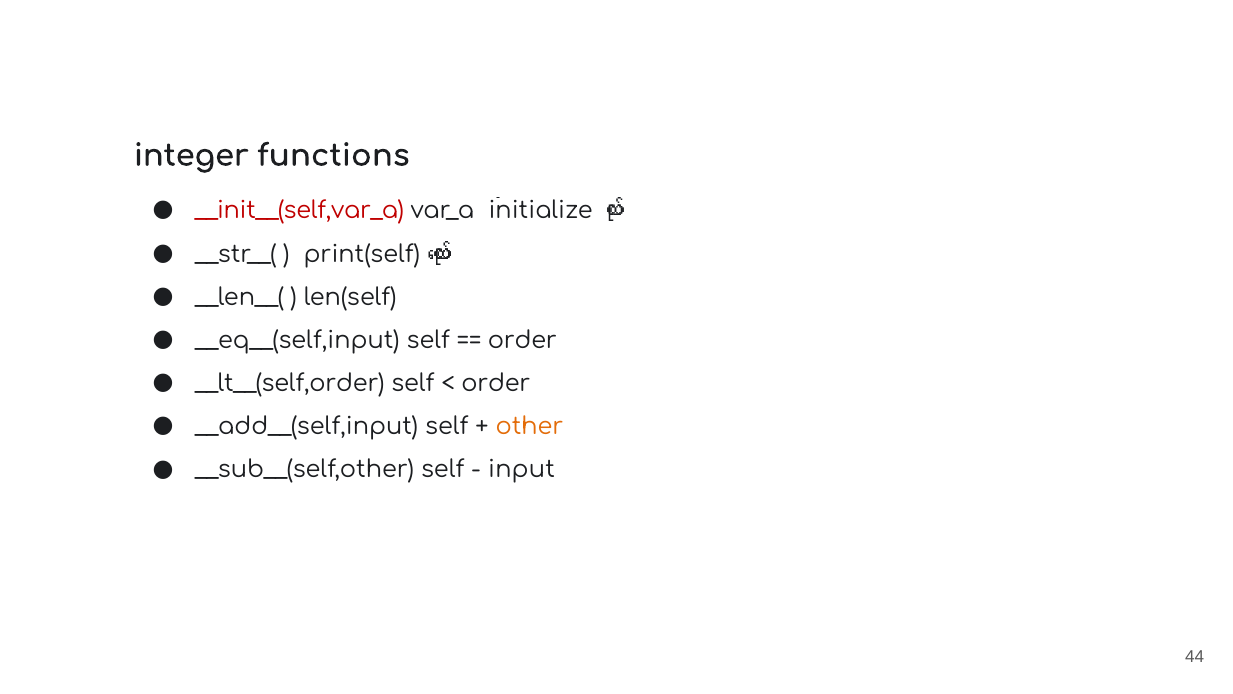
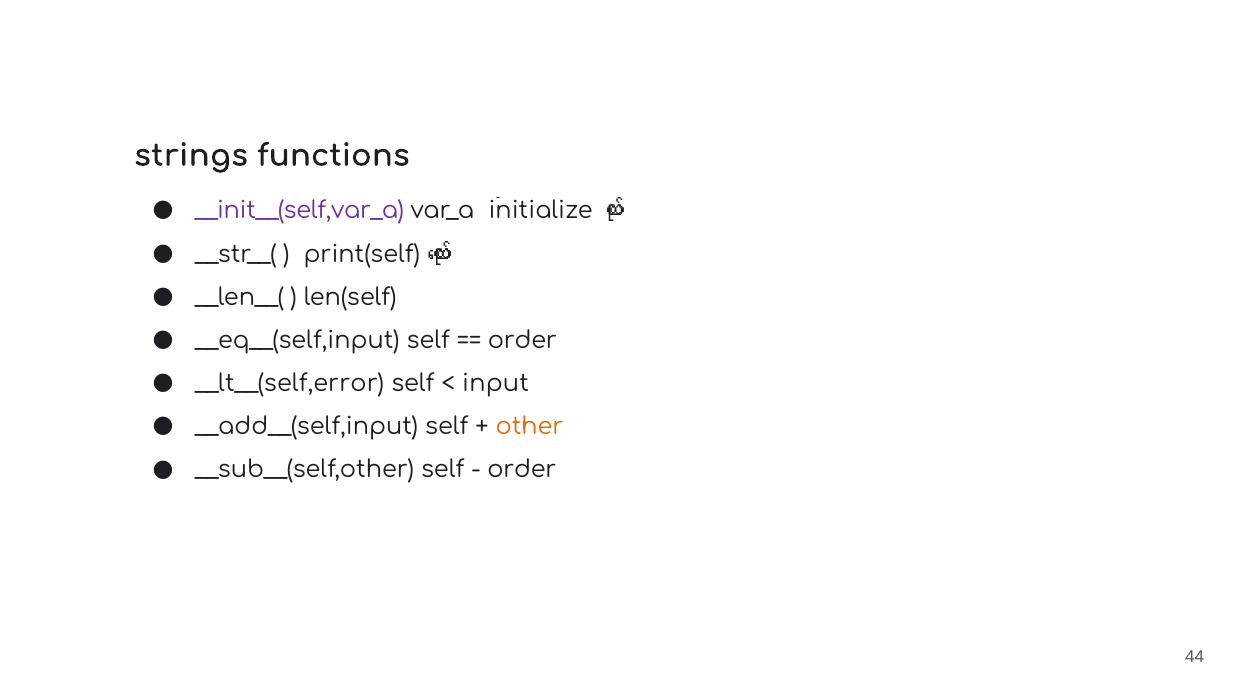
integer: integer -> strings
__init__(self,var_a colour: red -> purple
__lt__(self,order: __lt__(self,order -> __lt__(self,error
order at (496, 383): order -> input
input at (522, 470): input -> order
